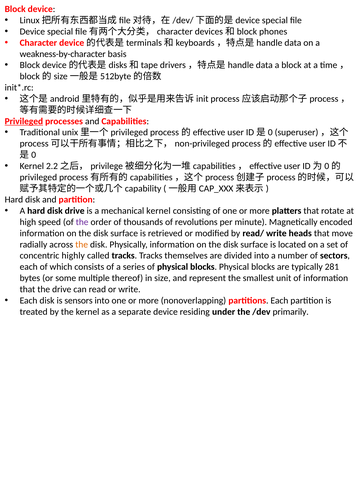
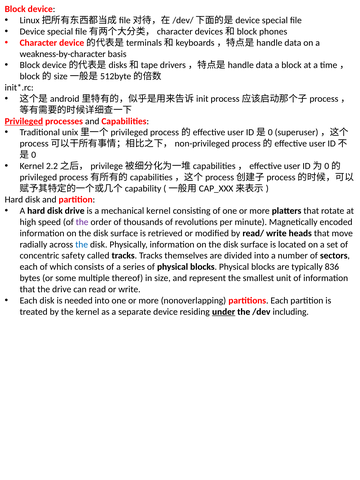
the at (82, 244) colour: orange -> blue
highly: highly -> safety
281: 281 -> 836
sensors: sensors -> needed
under underline: none -> present
primarily: primarily -> including
